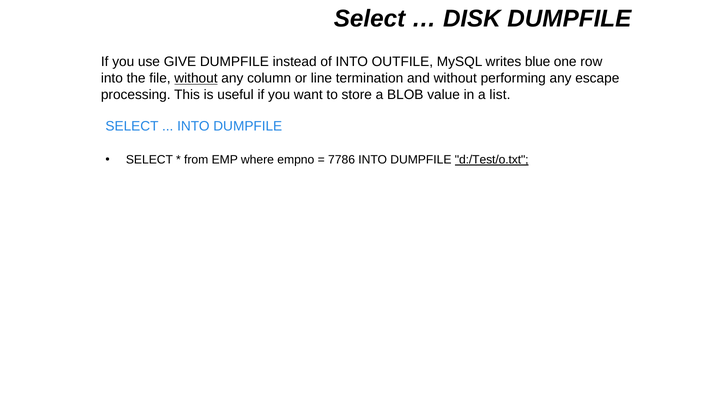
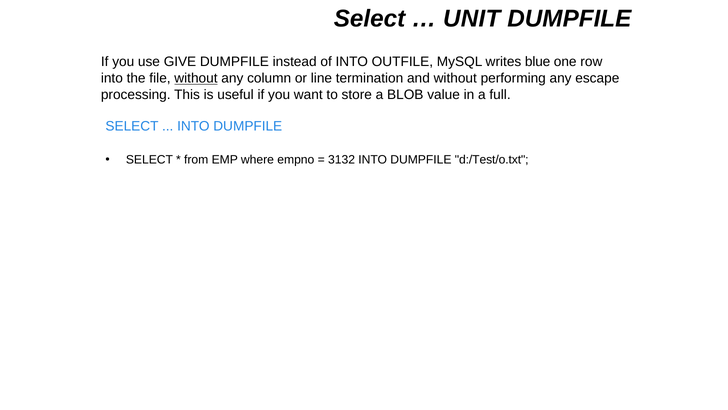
DISK: DISK -> UNIT
list: list -> full
7786: 7786 -> 3132
d:/Test/o.txt underline: present -> none
